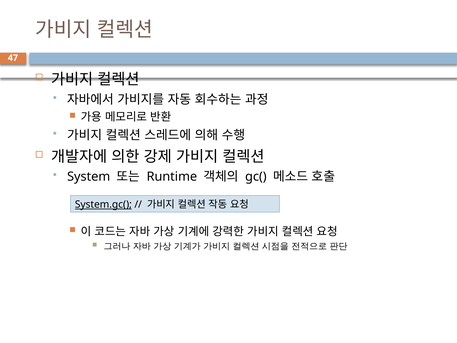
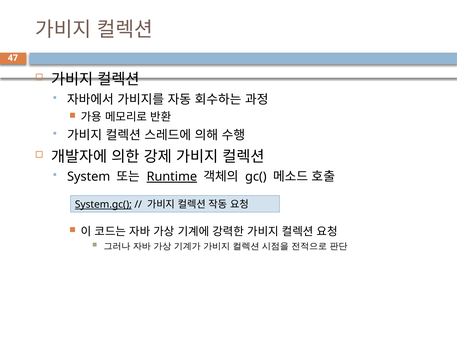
Runtime underline: none -> present
